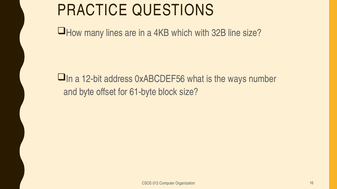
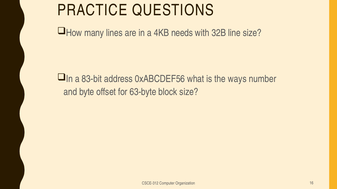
which: which -> needs
12-bit: 12-bit -> 83-bit
61-byte: 61-byte -> 63-byte
